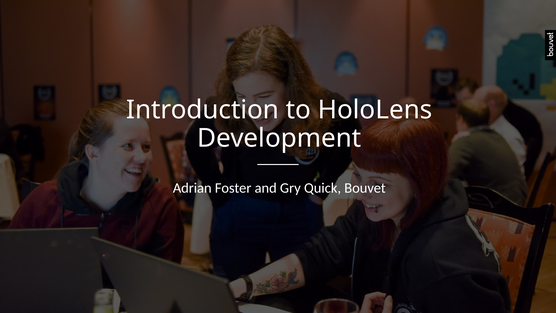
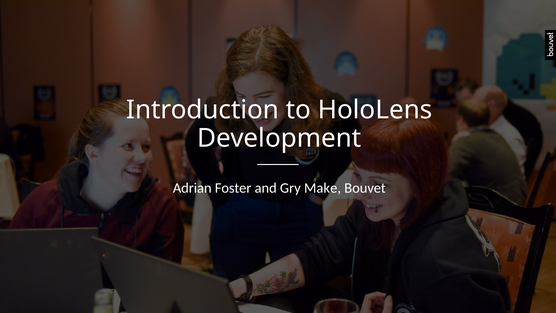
Quick: Quick -> Make
